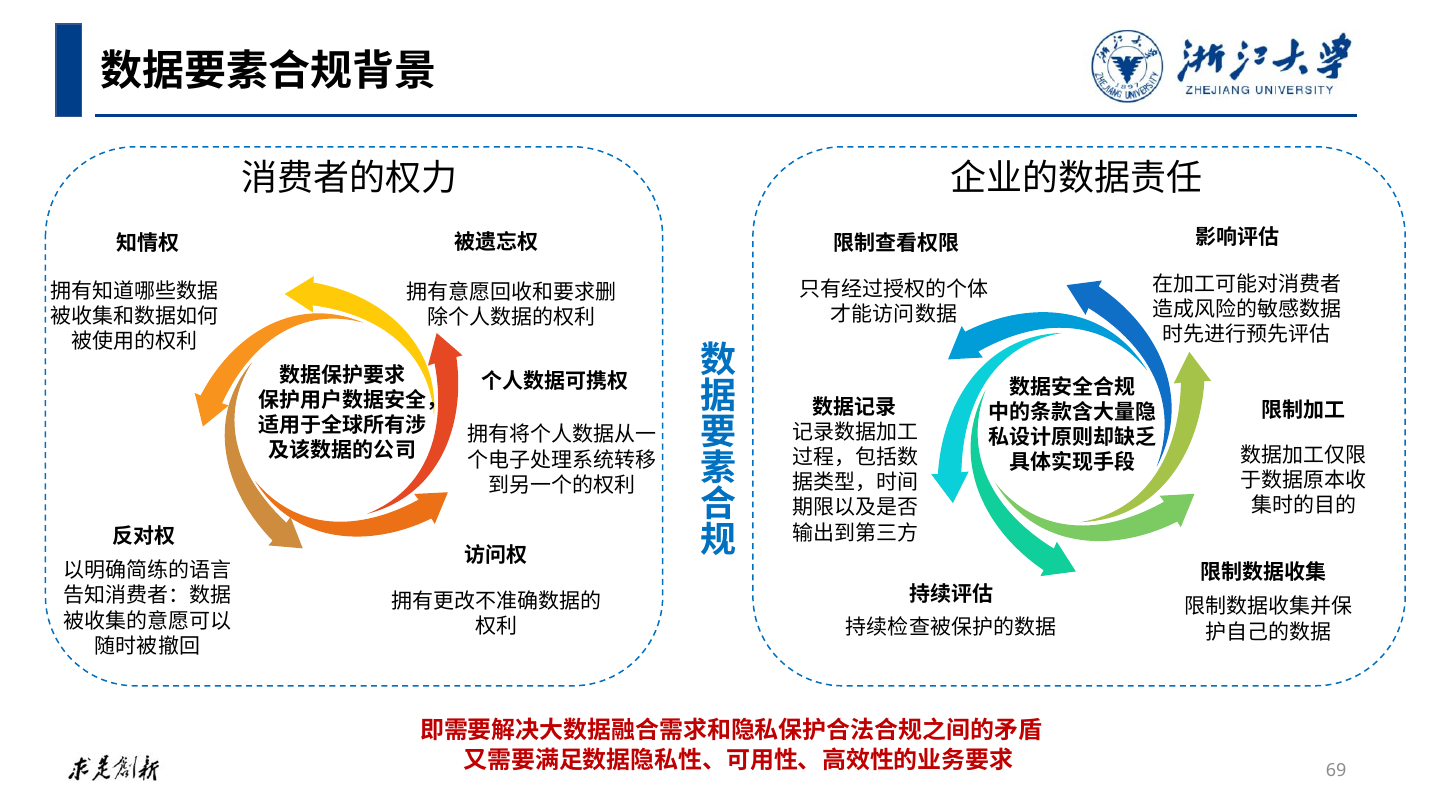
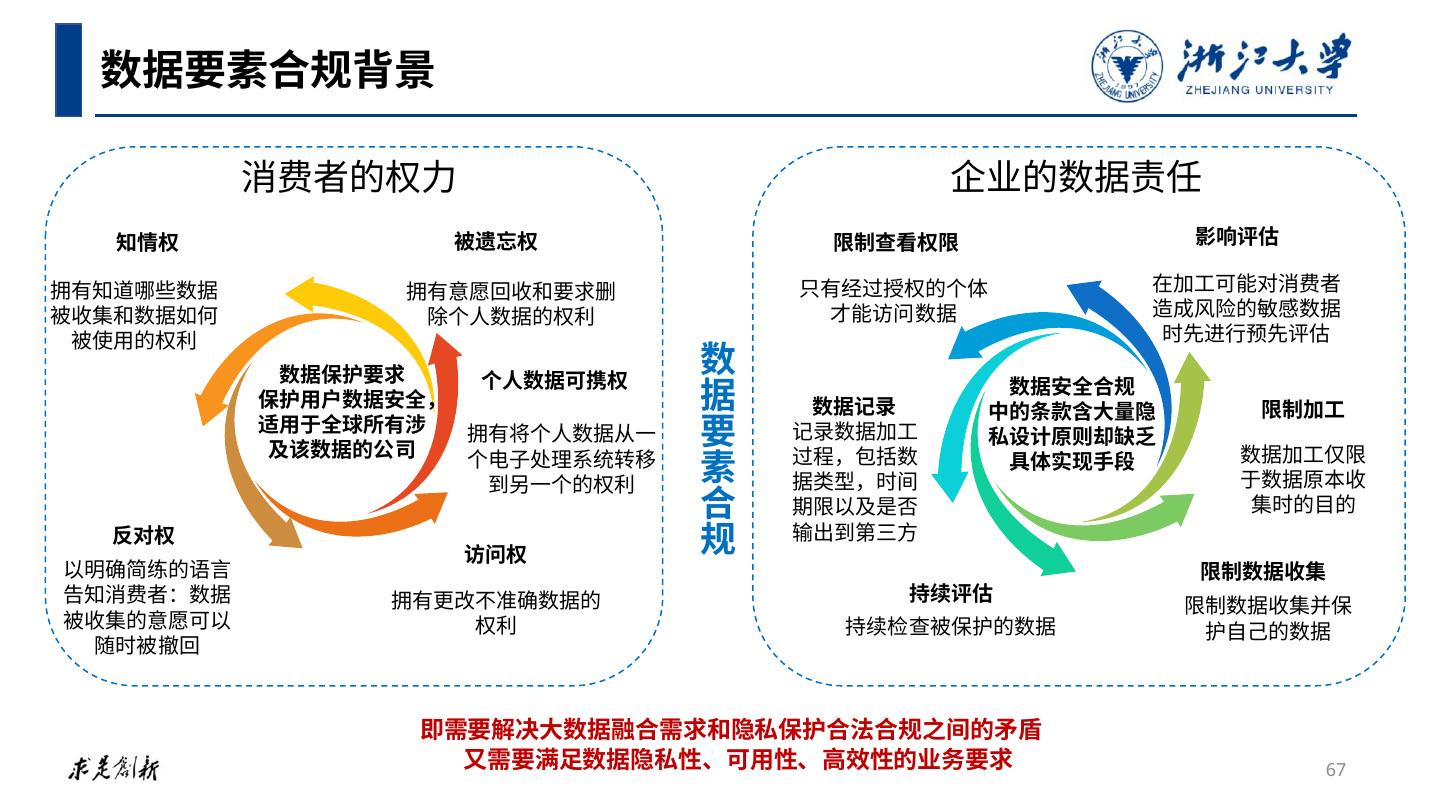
69: 69 -> 67
